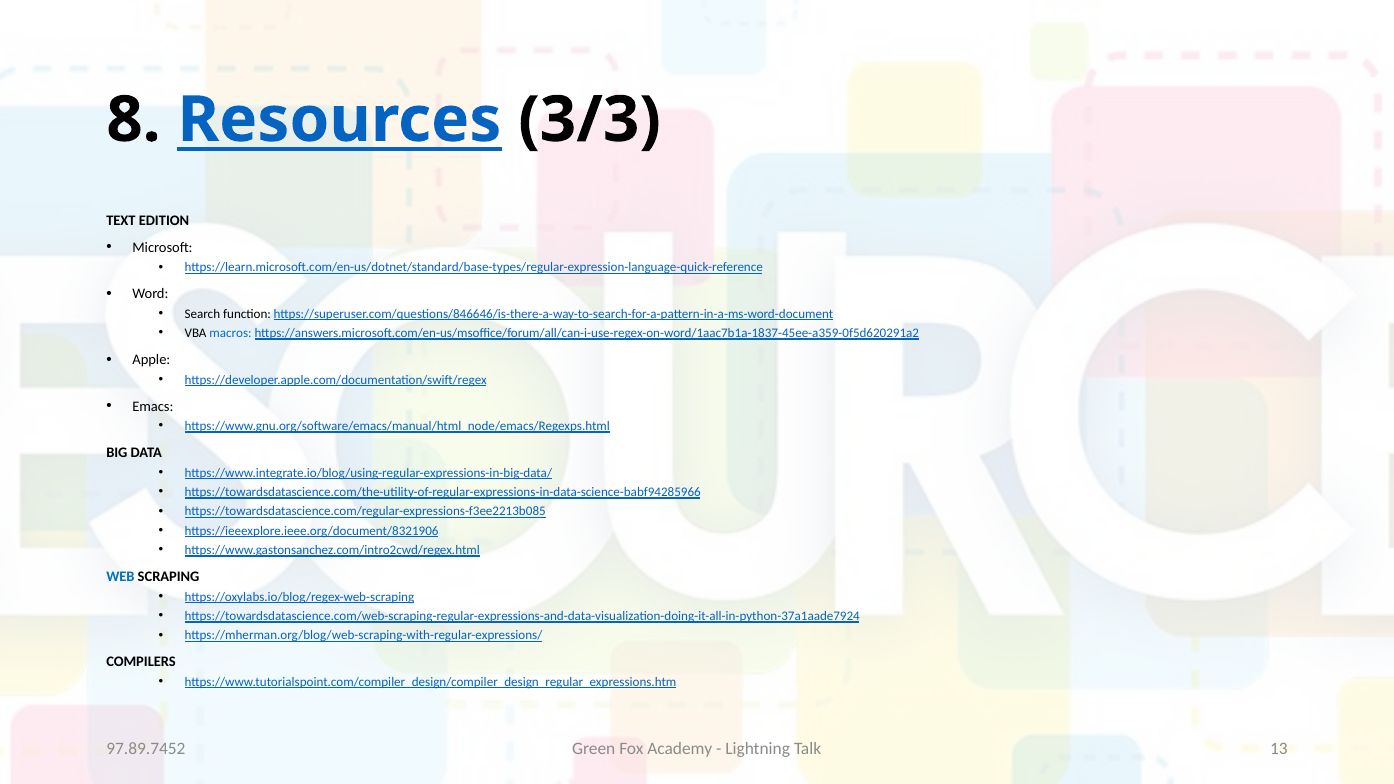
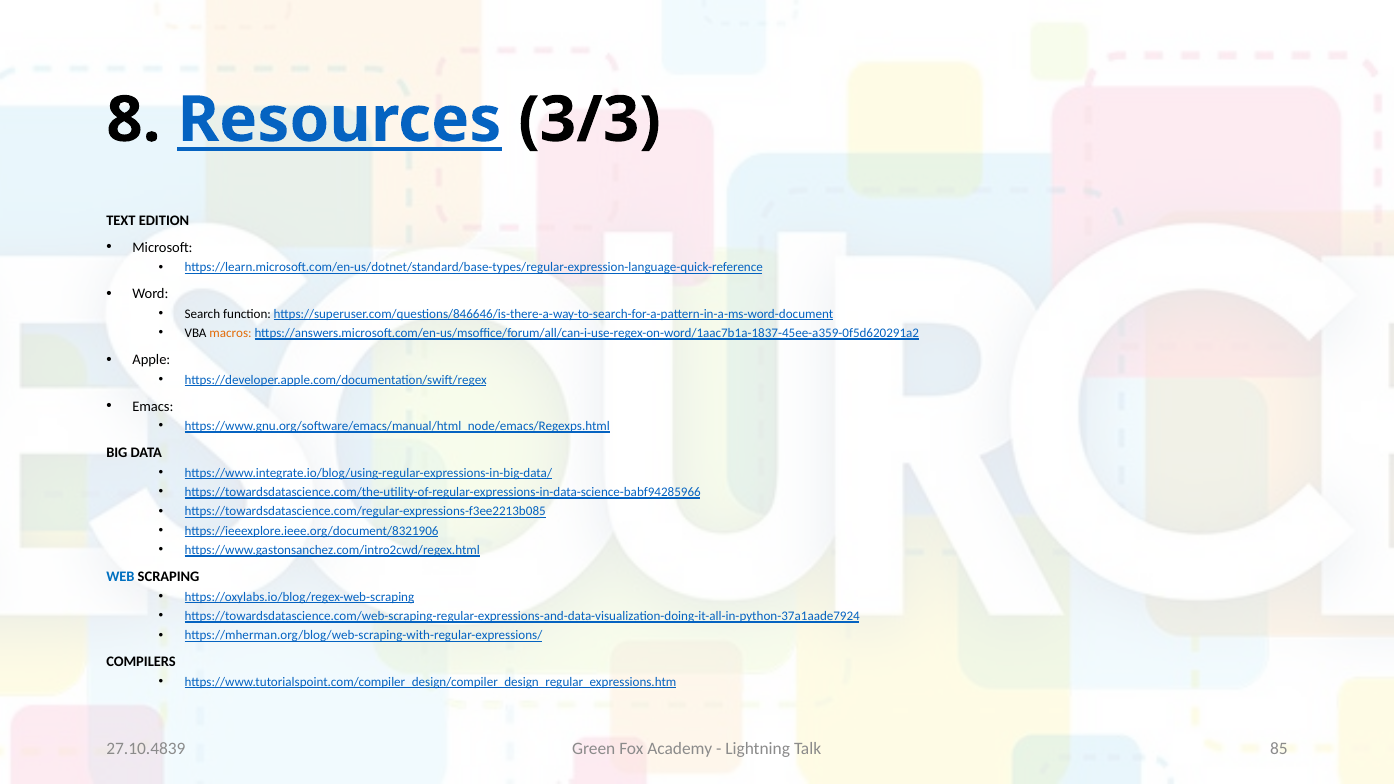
macros colour: blue -> orange
13: 13 -> 85
97.89.7452: 97.89.7452 -> 27.10.4839
